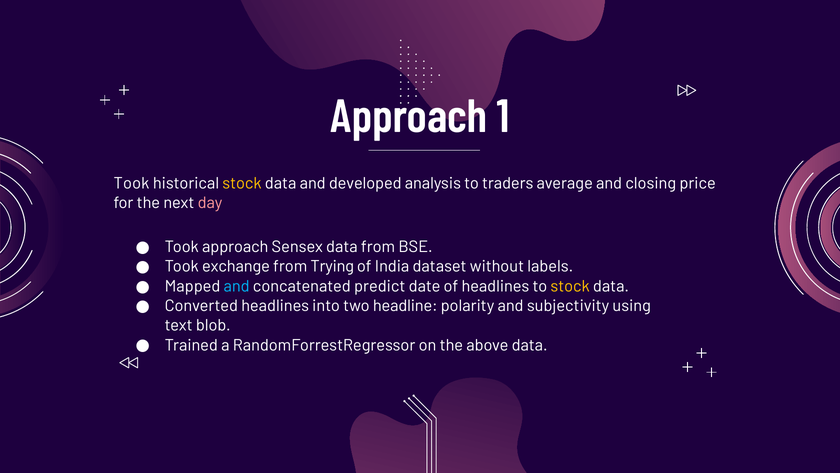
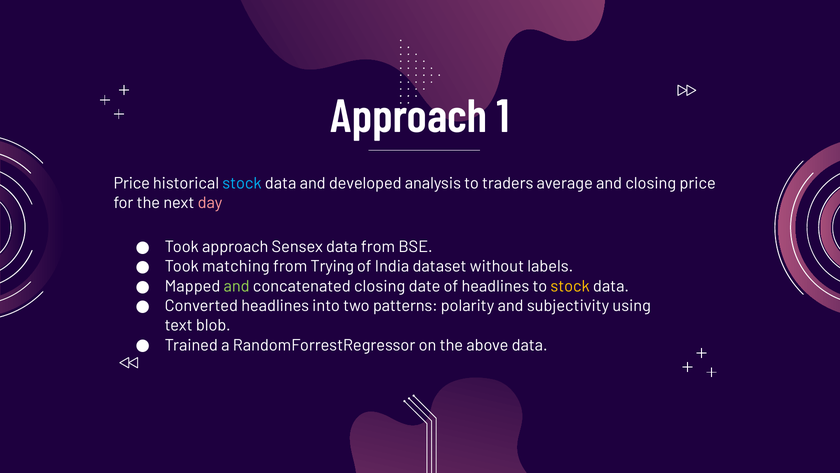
Took at (132, 183): Took -> Price
stock at (242, 183) colour: yellow -> light blue
exchange: exchange -> matching
and at (237, 286) colour: light blue -> light green
concatenated predict: predict -> closing
headline: headline -> patterns
